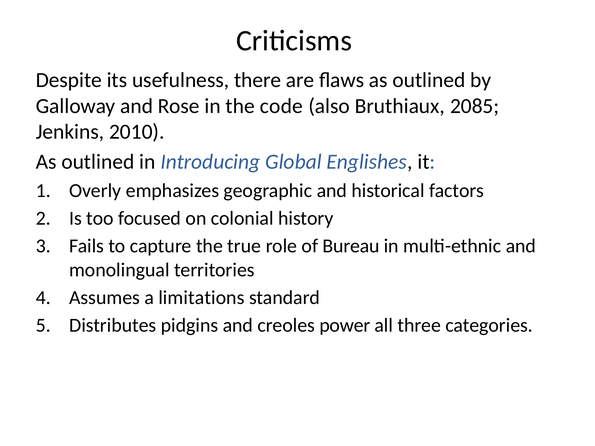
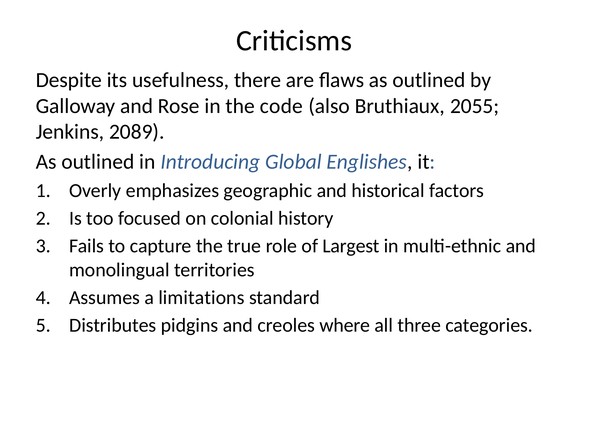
2085: 2085 -> 2055
2010: 2010 -> 2089
Bureau: Bureau -> Largest
power: power -> where
